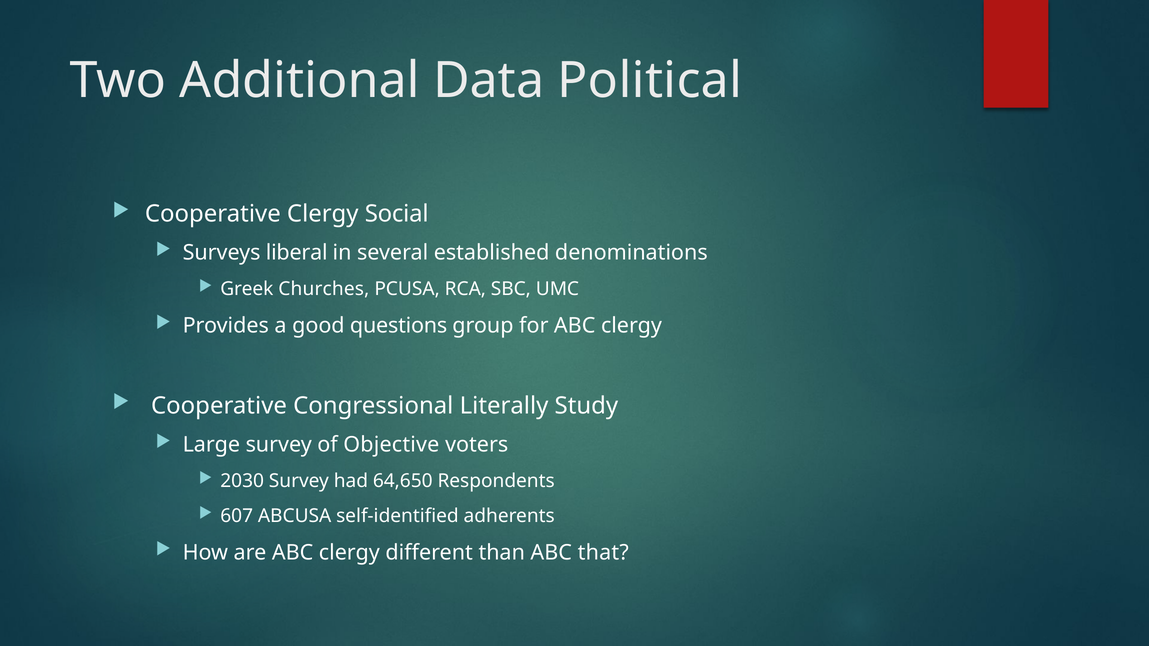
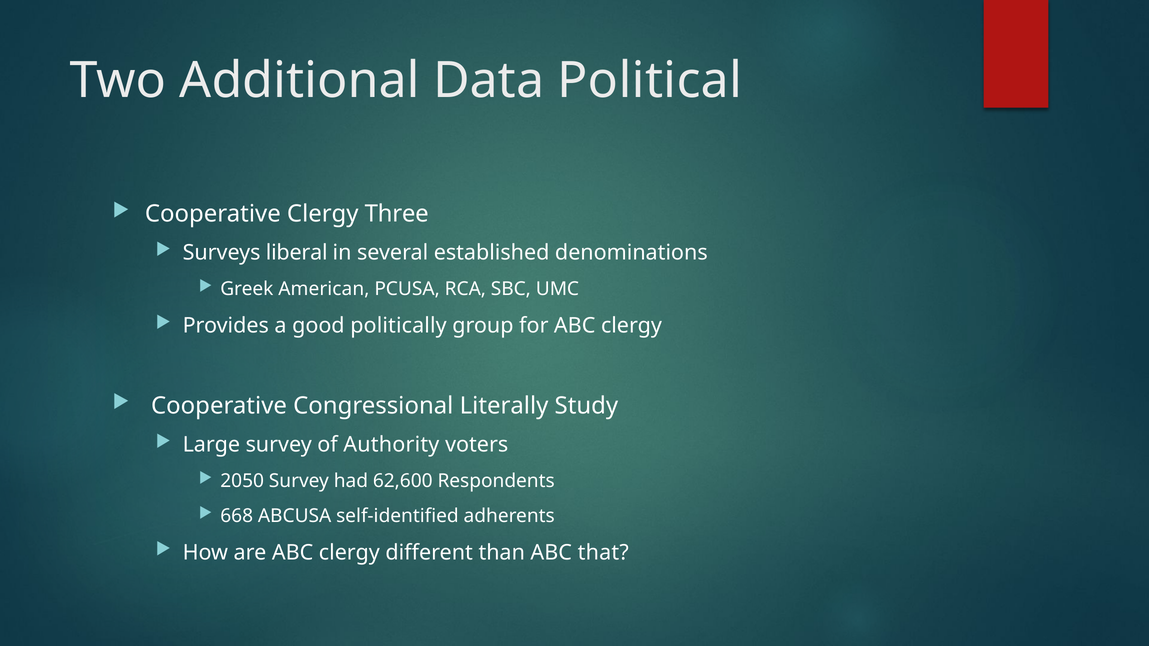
Social: Social -> Three
Churches: Churches -> American
questions: questions -> politically
Objective: Objective -> Authority
2030: 2030 -> 2050
64,650: 64,650 -> 62,600
607: 607 -> 668
